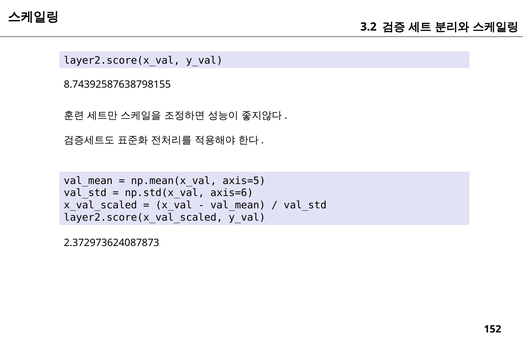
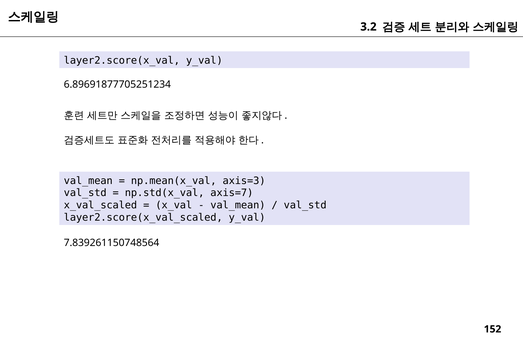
8.74392587638798155: 8.74392587638798155 -> 6.89691877705251234
axis=5: axis=5 -> axis=3
axis=6: axis=6 -> axis=7
2.372973624087873: 2.372973624087873 -> 7.839261150748564
